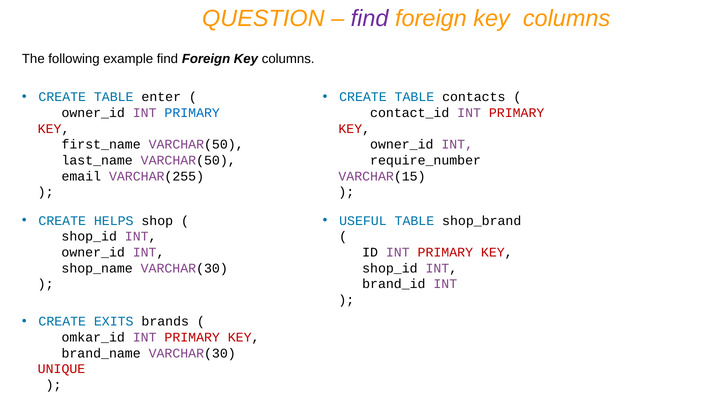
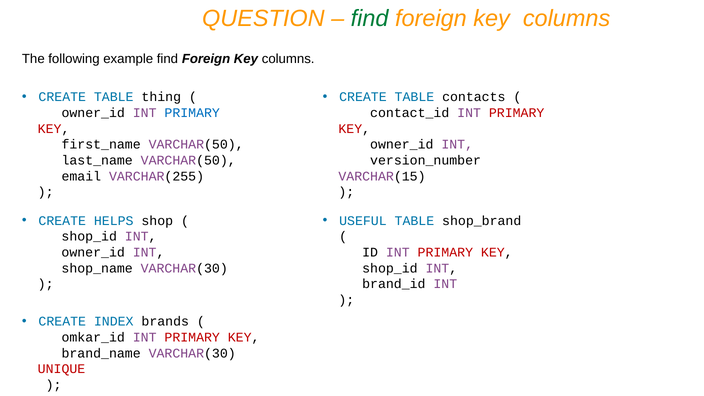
find at (370, 18) colour: purple -> green
enter: enter -> thing
require_number: require_number -> version_number
EXITS: EXITS -> INDEX
